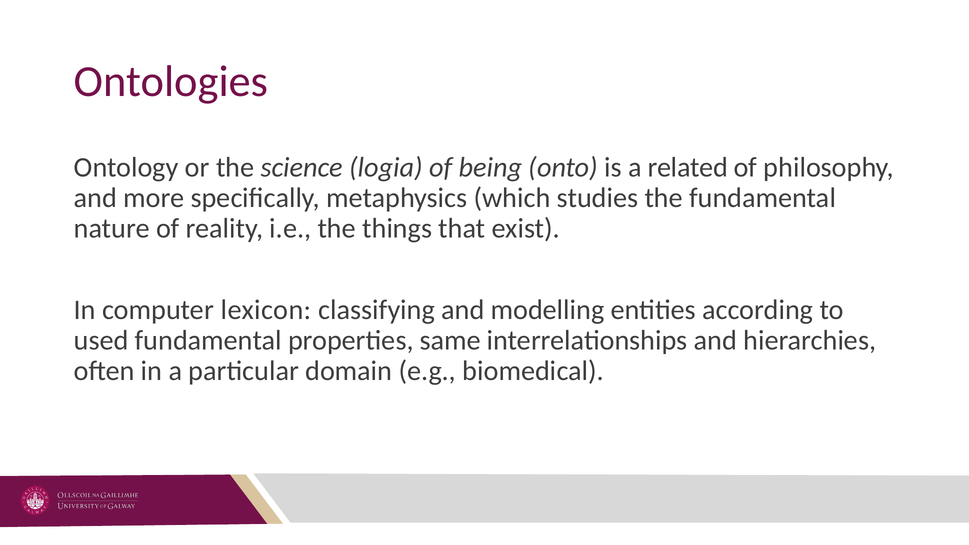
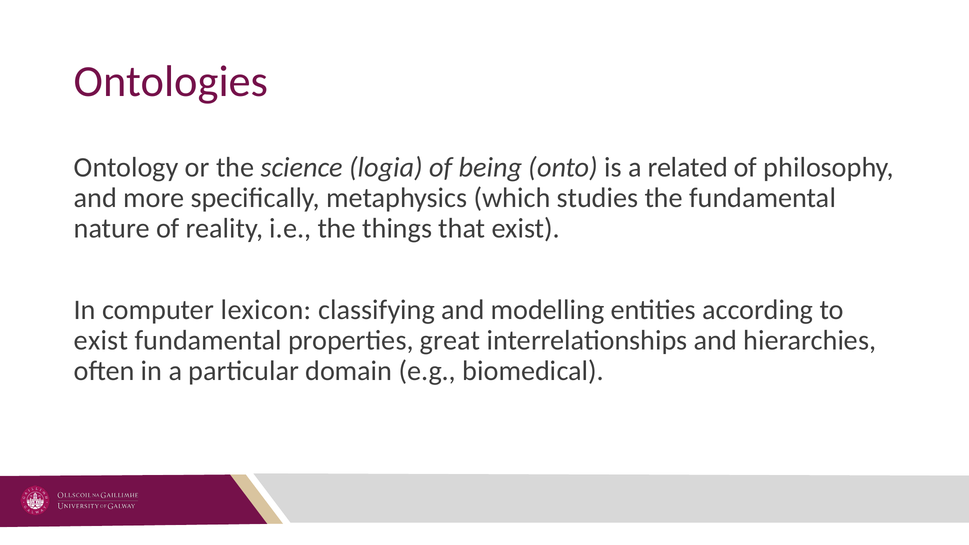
used at (101, 340): used -> exist
same: same -> great
